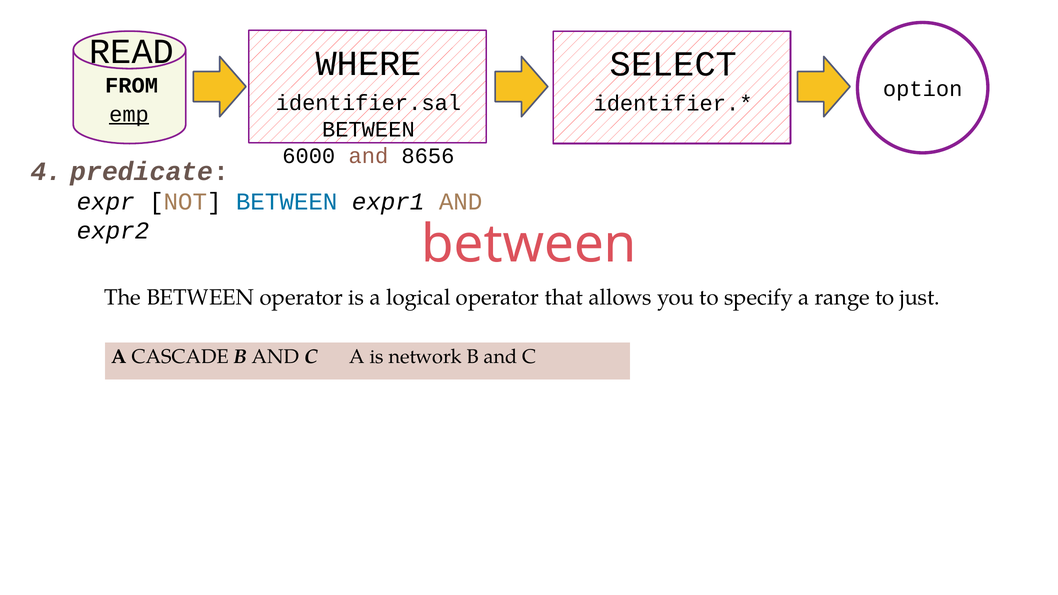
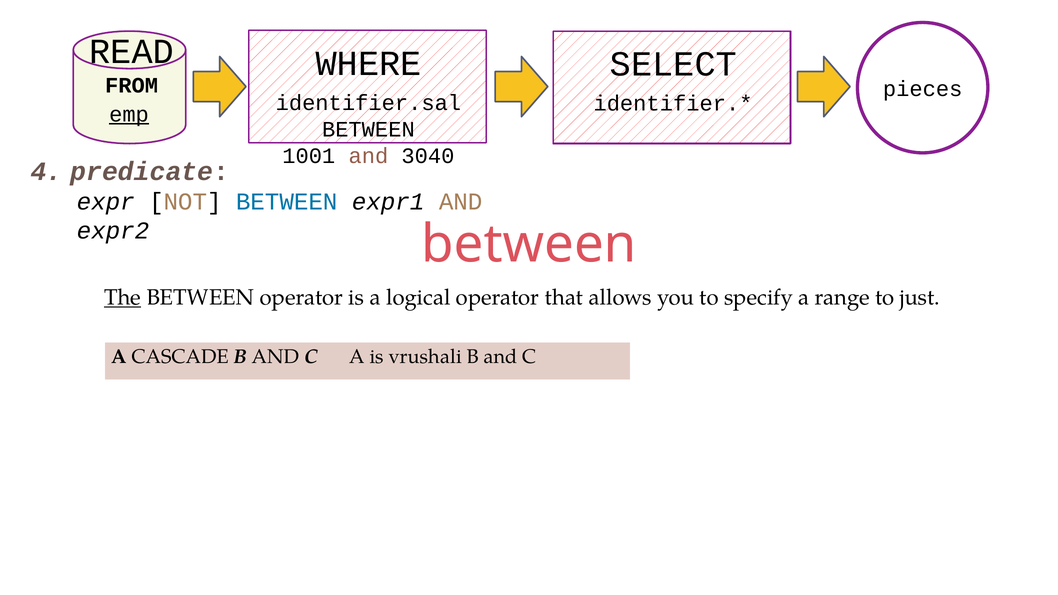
option: option -> pieces
6000: 6000 -> 1001
8656: 8656 -> 3040
The underline: none -> present
network: network -> vrushali
